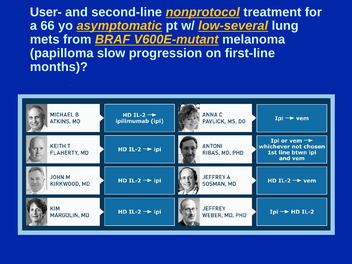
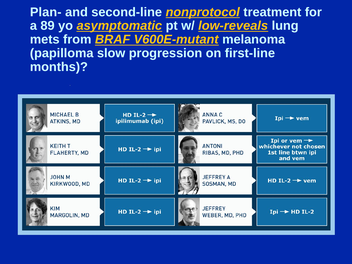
User-: User- -> Plan-
66: 66 -> 89
low-several: low-several -> low-reveals
